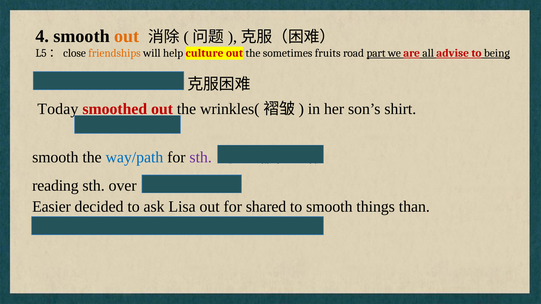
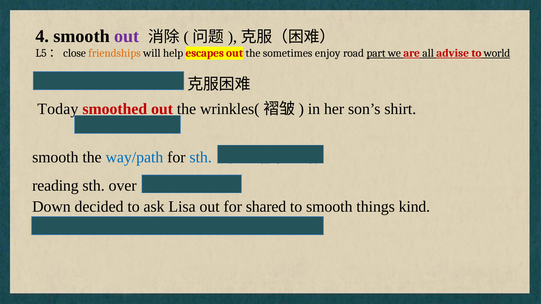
out at (127, 36) colour: orange -> purple
culture: culture -> escapes
fruits: fruits -> enjoy
being: being -> world
sth at (201, 158) colour: purple -> blue
Easier: Easier -> Down
than: than -> kind
